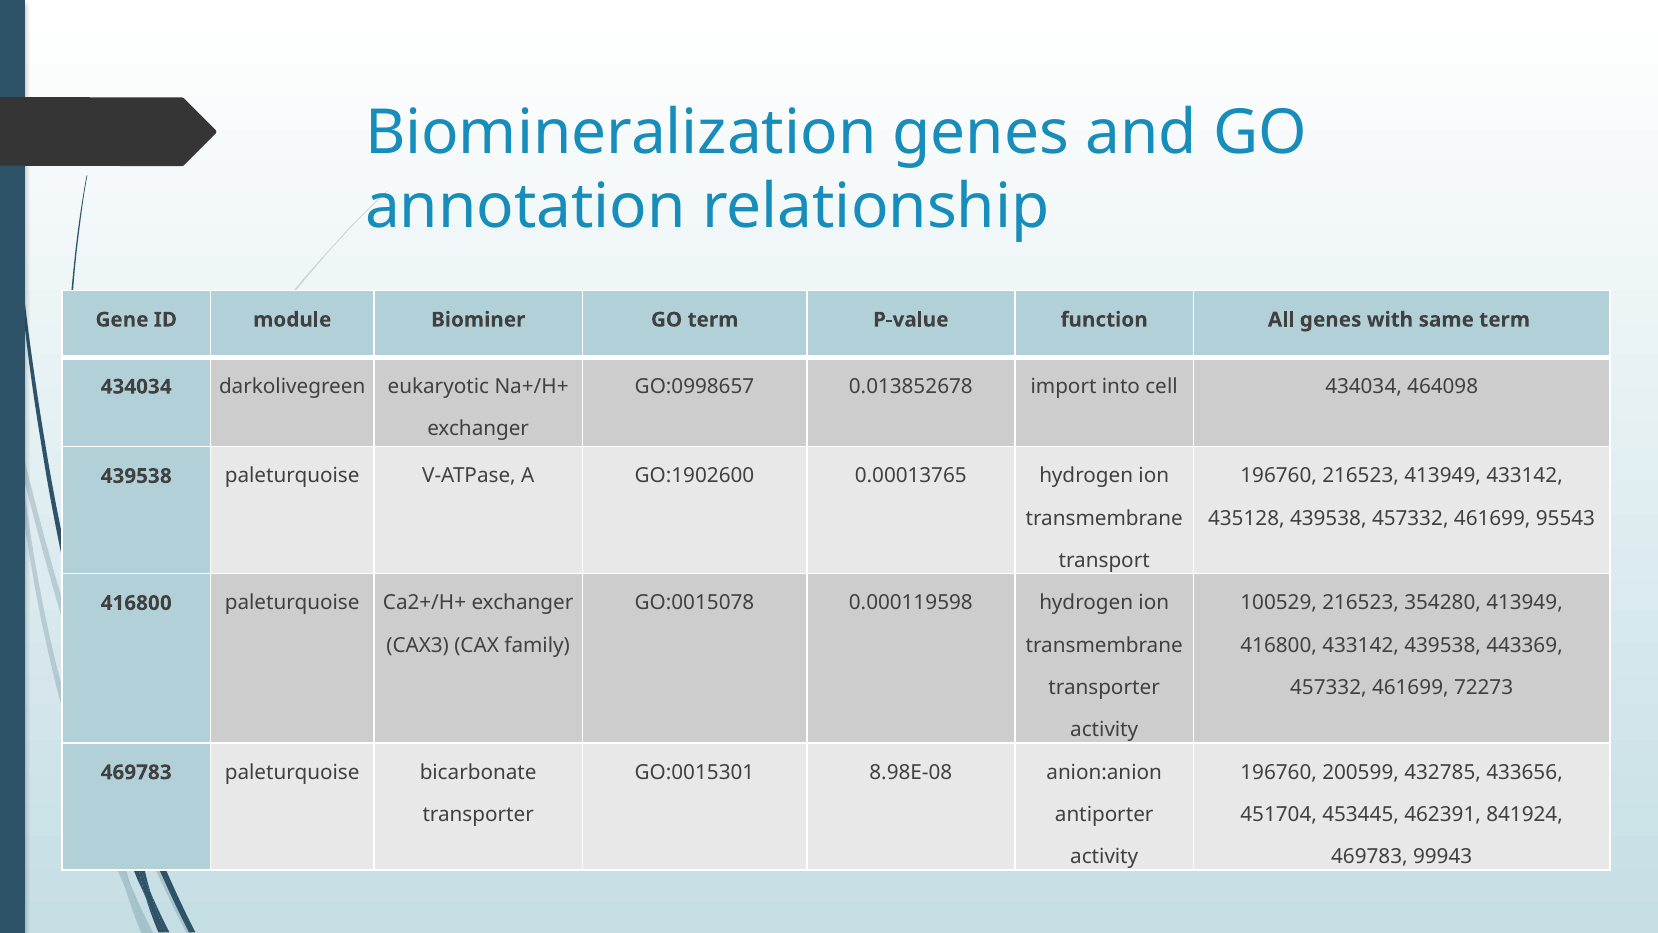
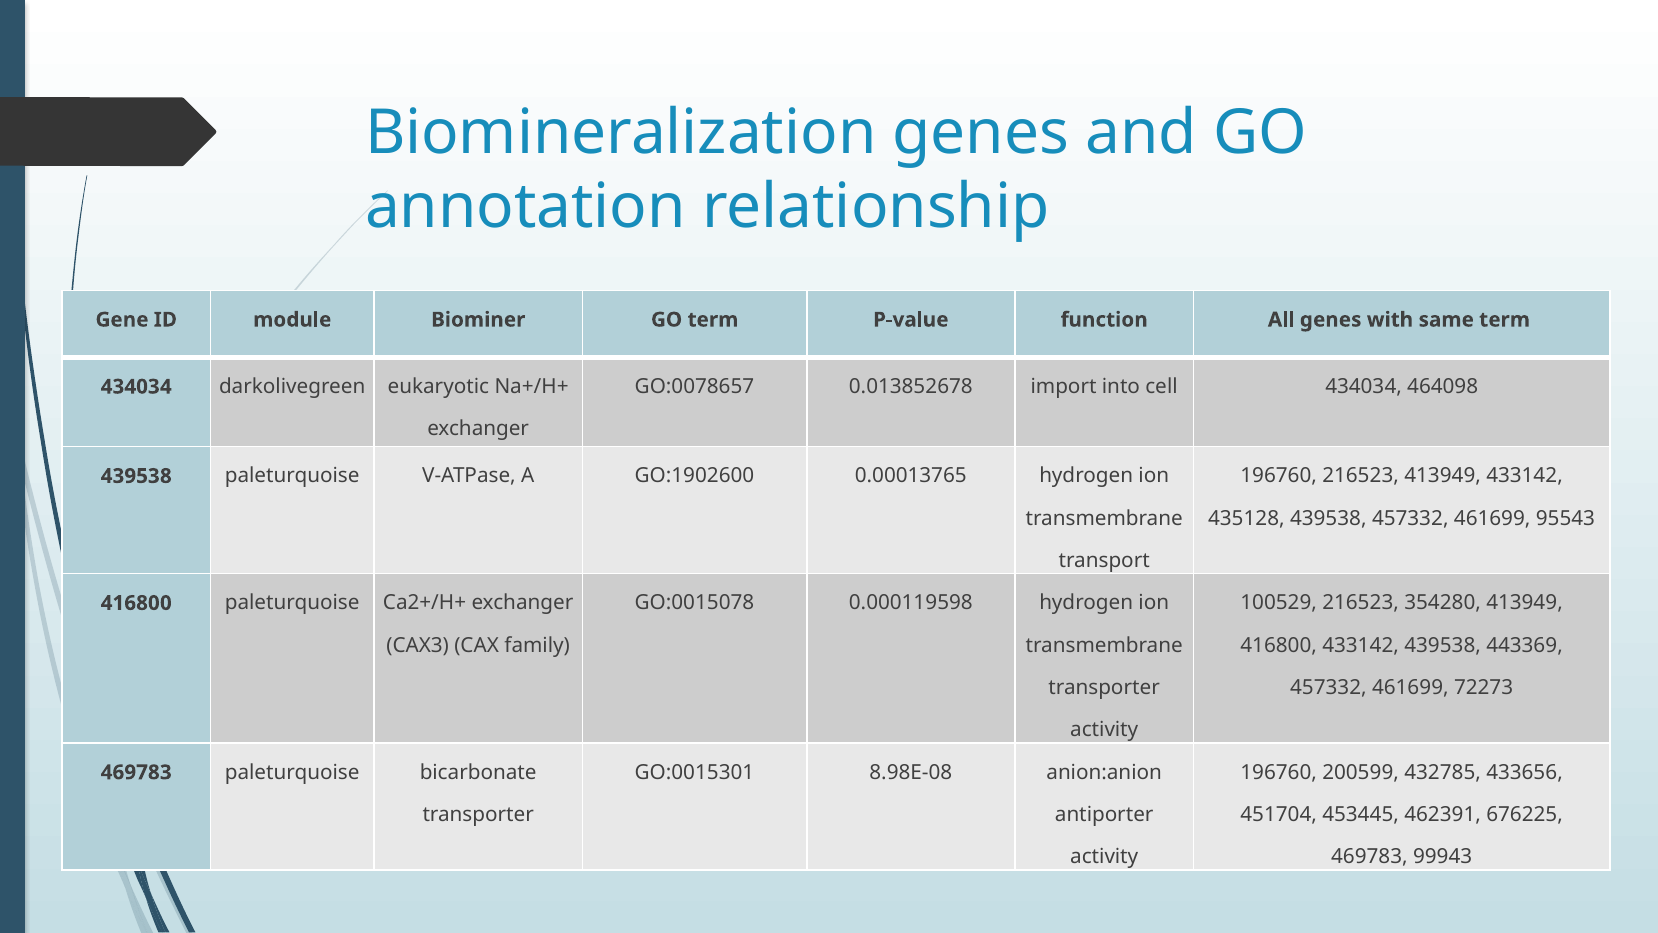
GO:0998657: GO:0998657 -> GO:0078657
841924: 841924 -> 676225
